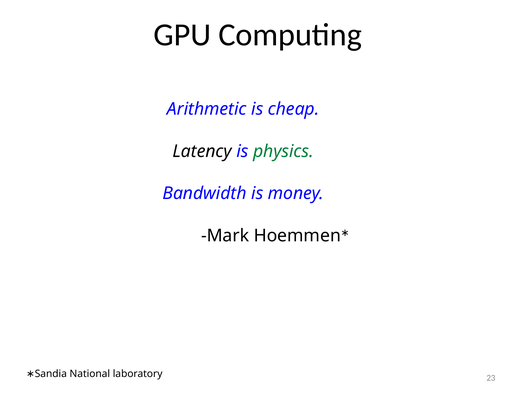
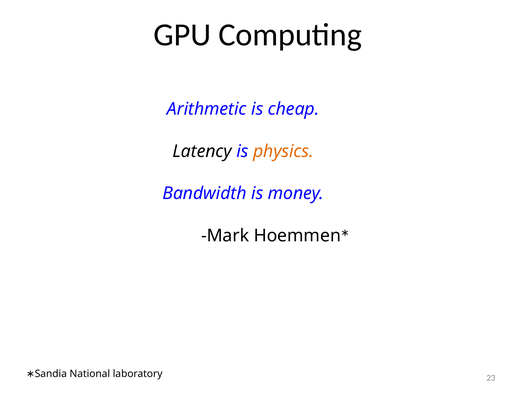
physics colour: green -> orange
